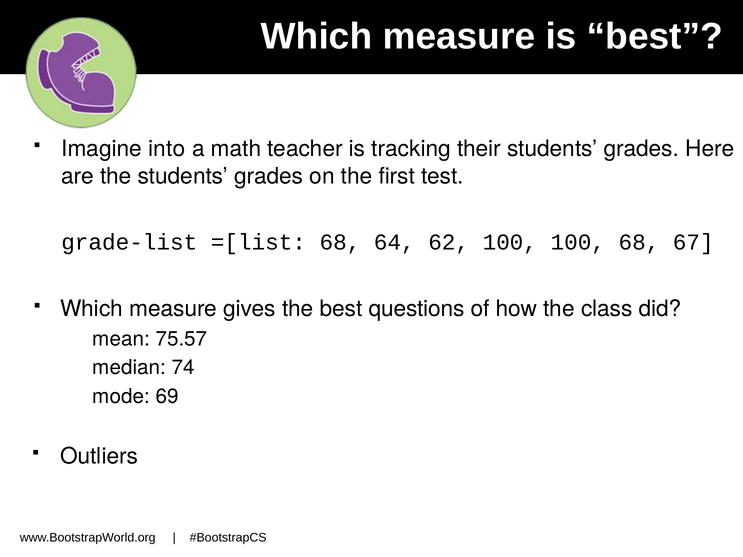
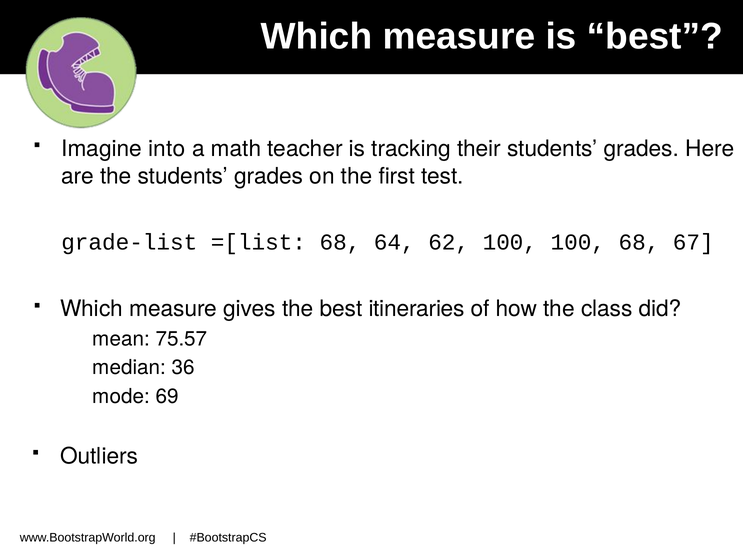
questions: questions -> itineraries
74: 74 -> 36
